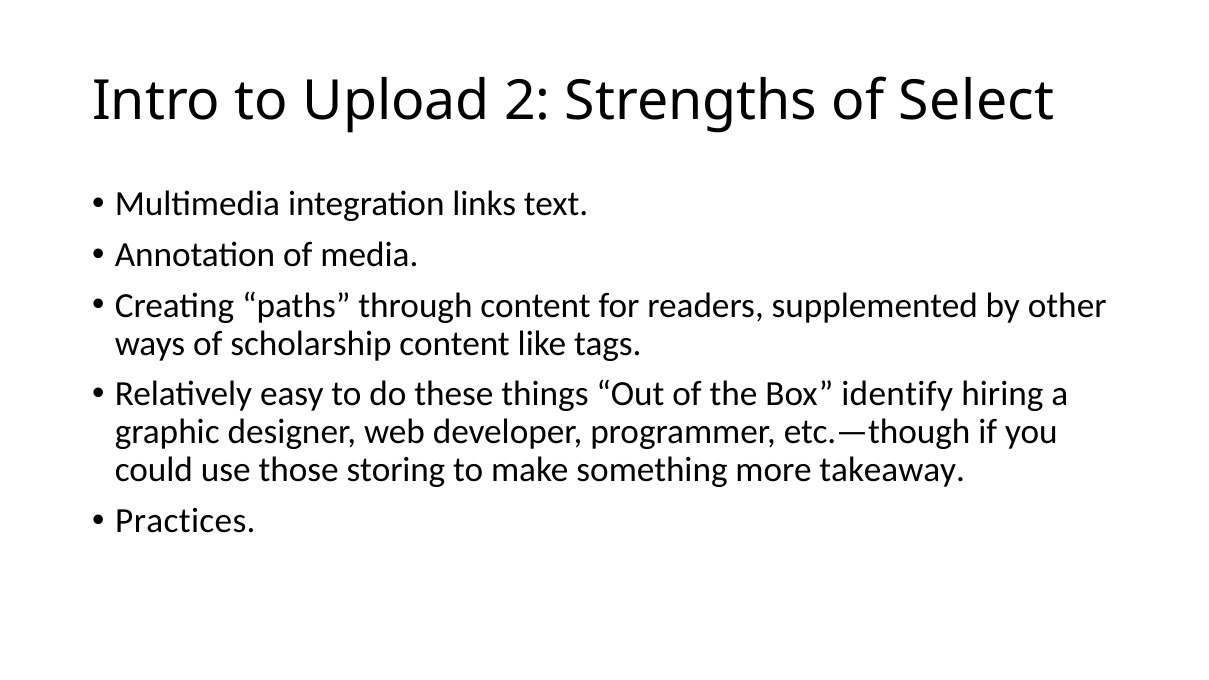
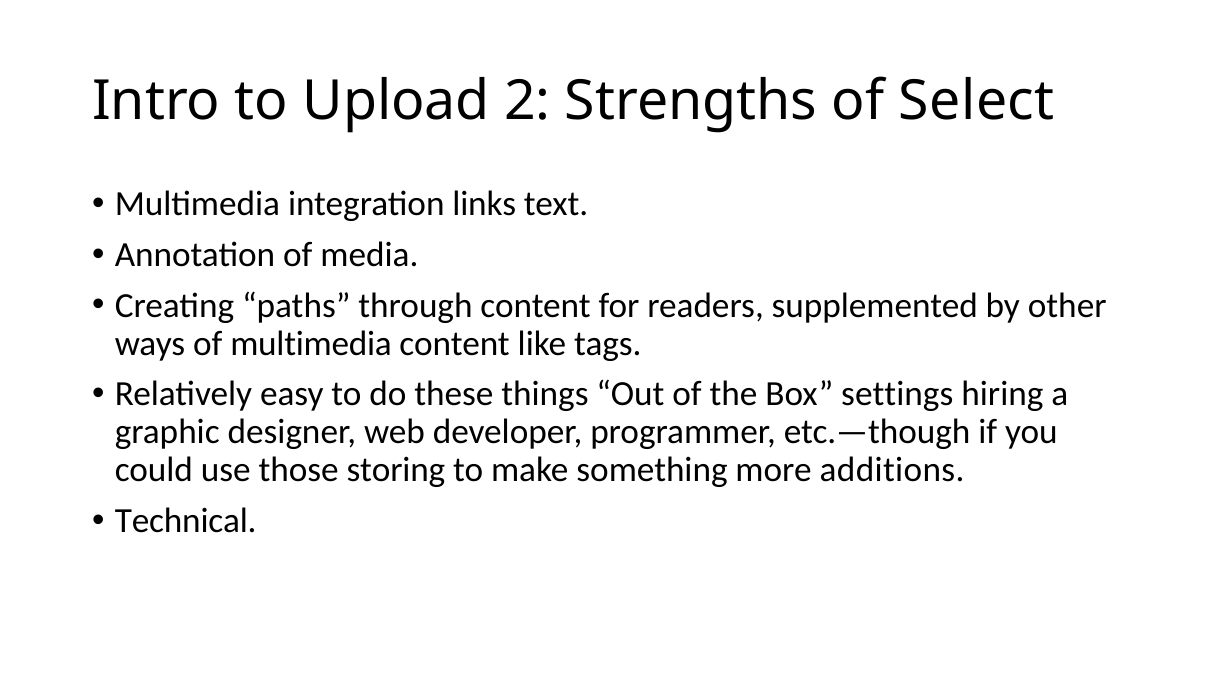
of scholarship: scholarship -> multimedia
identify: identify -> settings
takeaway: takeaway -> additions
Practices: Practices -> Technical
